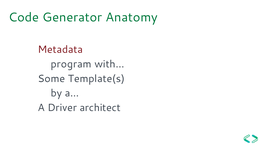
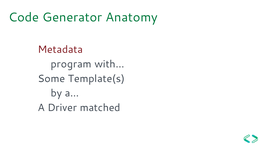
architect: architect -> matched
